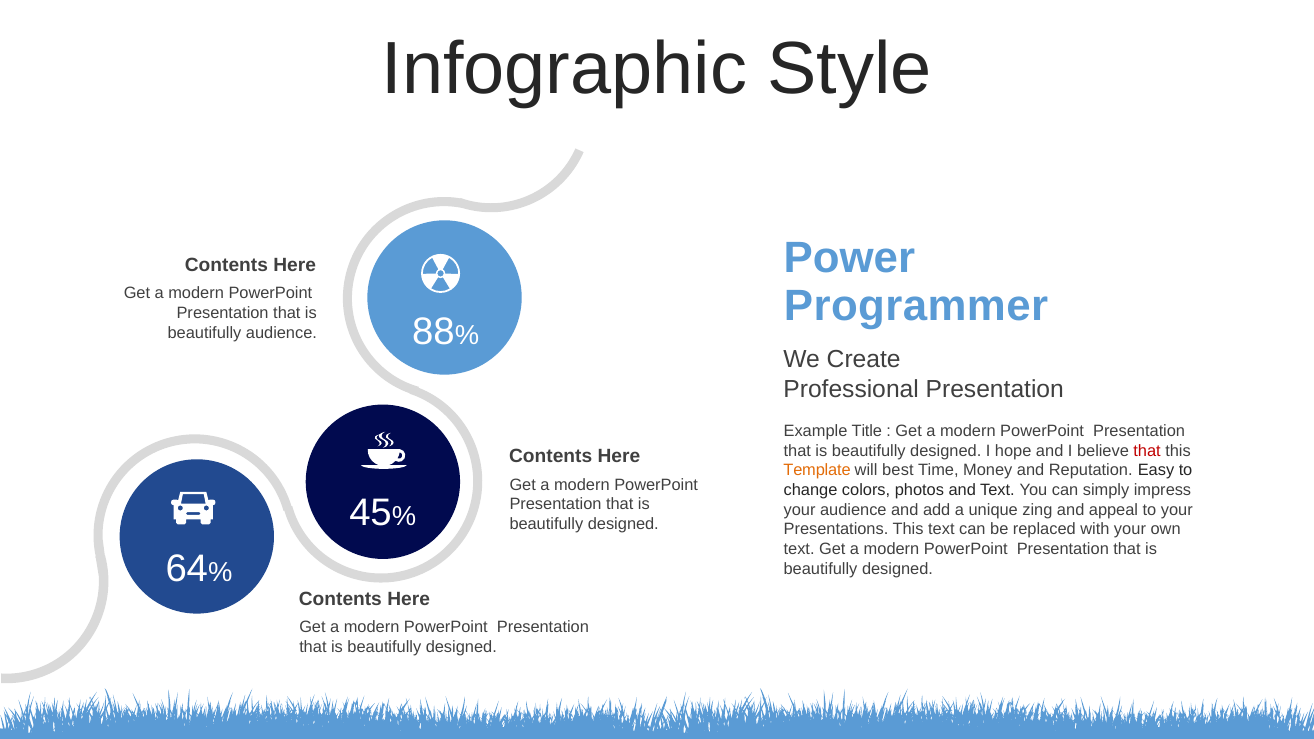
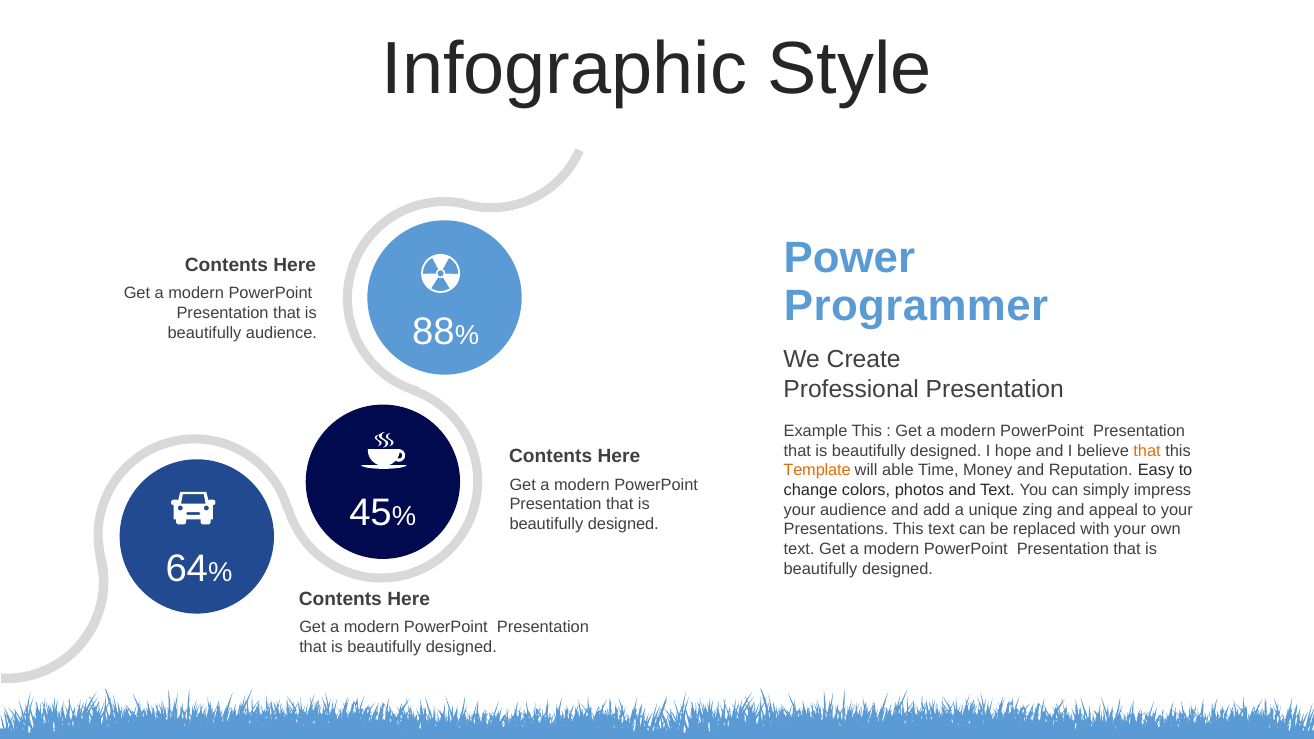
Example Title: Title -> This
that at (1147, 451) colour: red -> orange
best: best -> able
